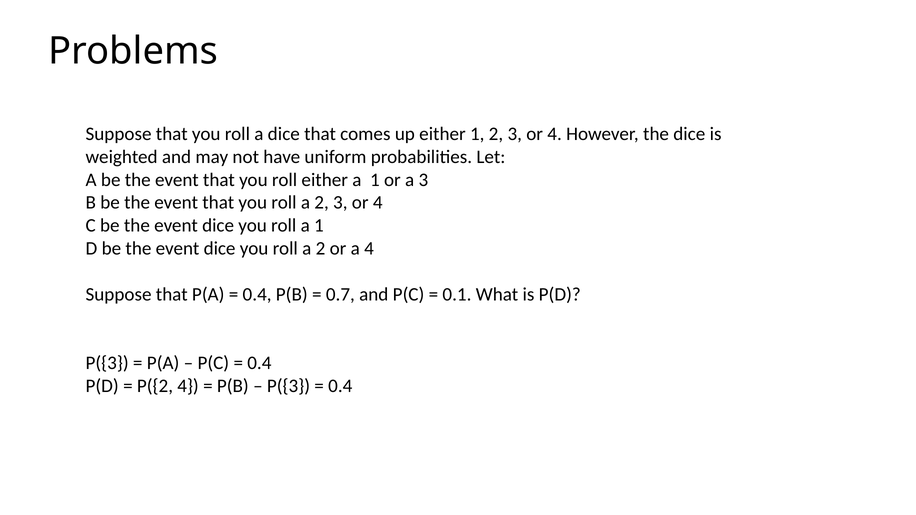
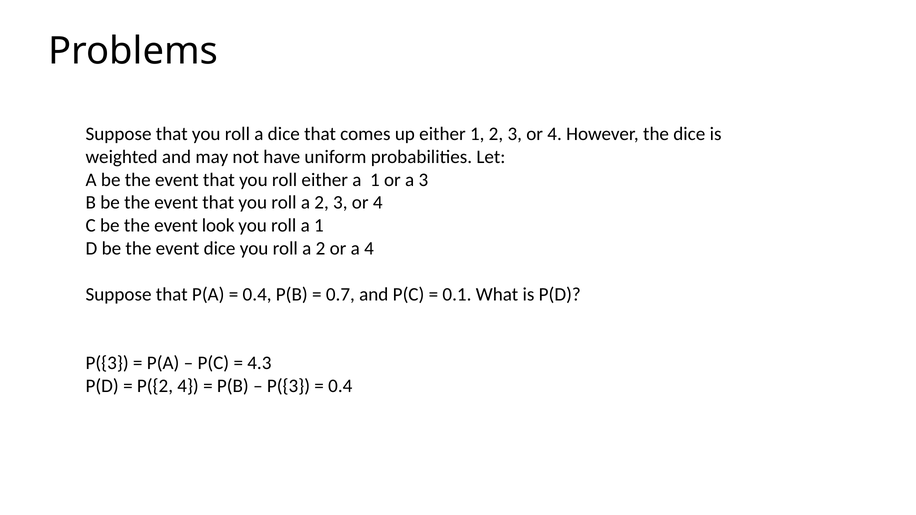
dice at (218, 226): dice -> look
0.4 at (259, 363): 0.4 -> 4.3
